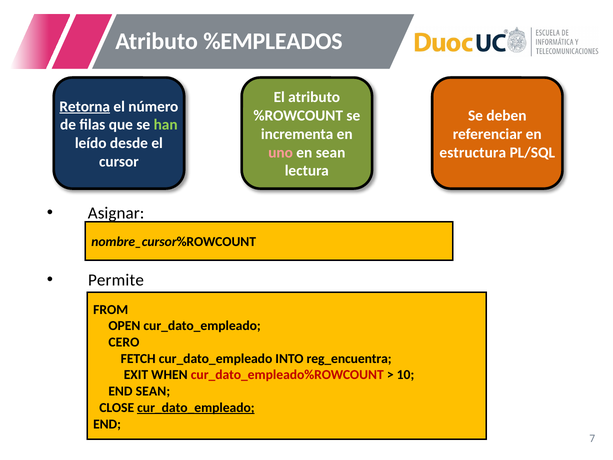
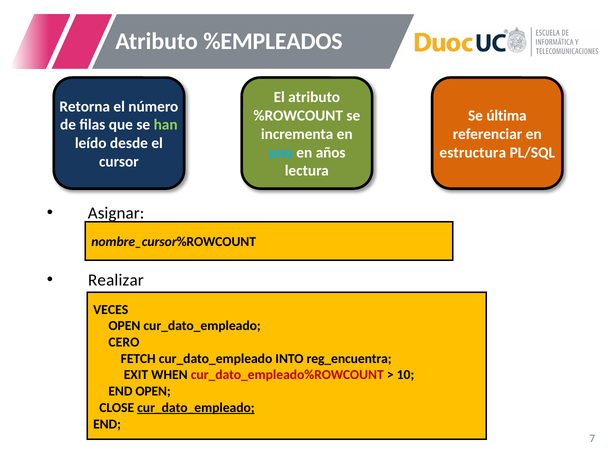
Retorna underline: present -> none
deben: deben -> última
uno colour: pink -> light blue
en sean: sean -> años
Permite: Permite -> Realizar
FROM: FROM -> VECES
END SEAN: SEAN -> OPEN
